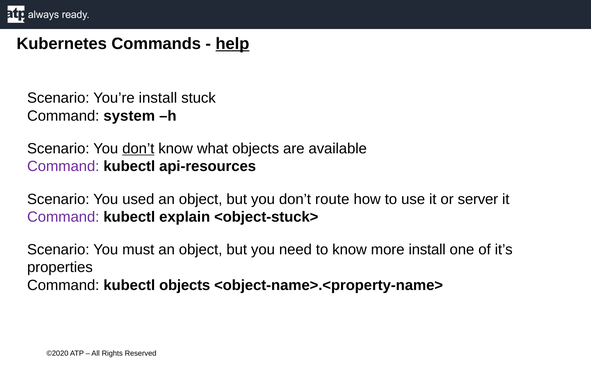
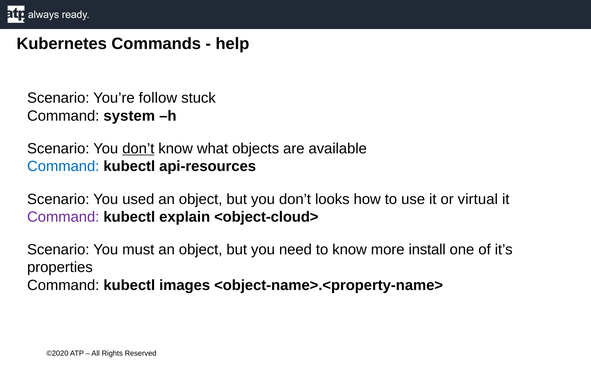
help underline: present -> none
You’re install: install -> follow
Command at (63, 166) colour: purple -> blue
route: route -> looks
server: server -> virtual
<object-stuck>: <object-stuck> -> <object-cloud>
kubectl objects: objects -> images
